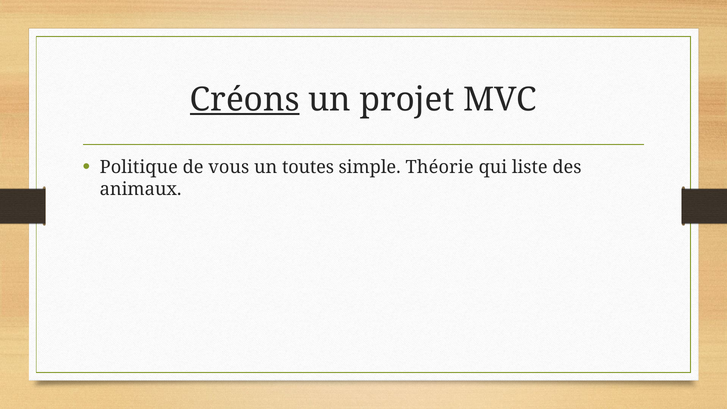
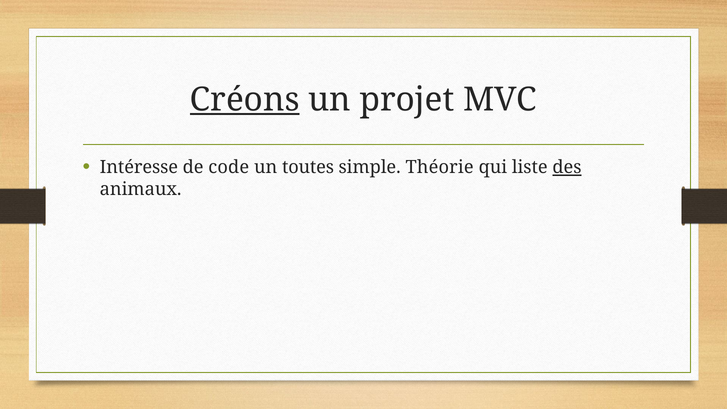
Politique: Politique -> Intéresse
vous: vous -> code
des underline: none -> present
